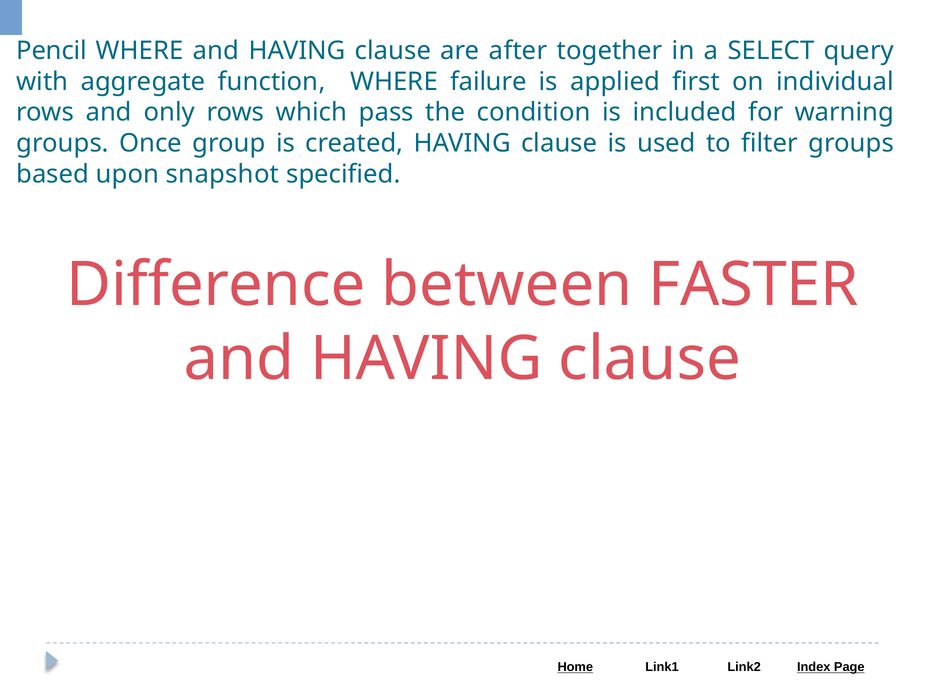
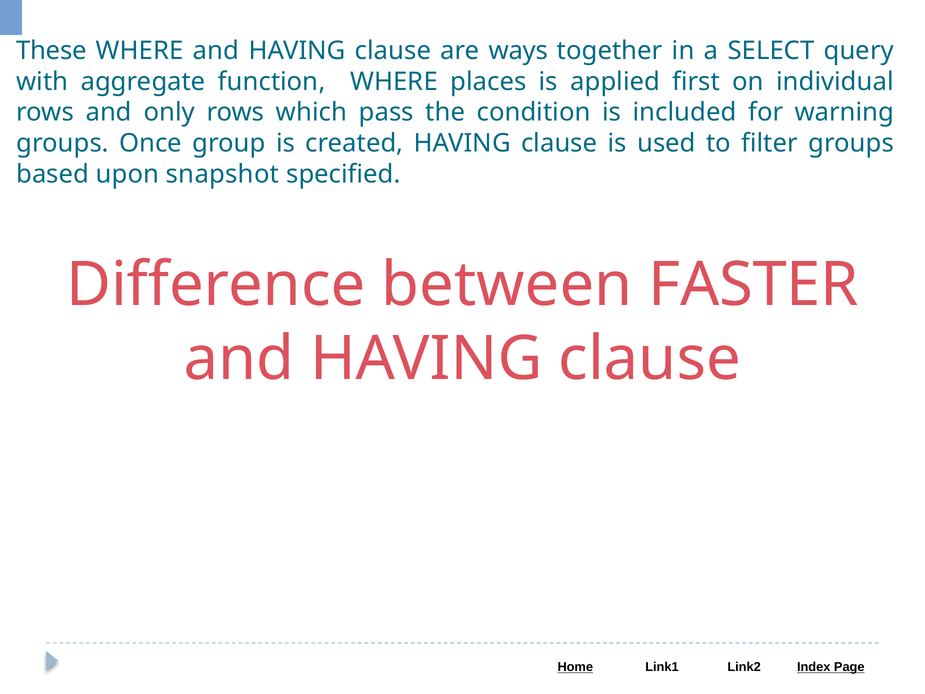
Pencil: Pencil -> These
after: after -> ways
failure: failure -> places
